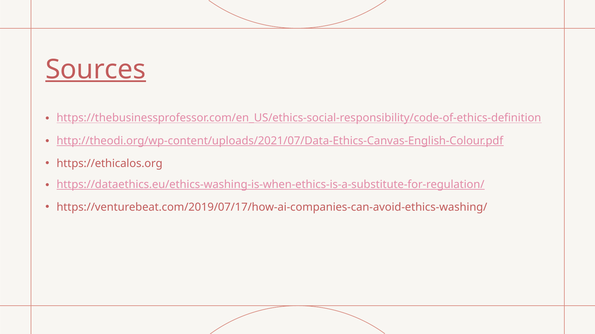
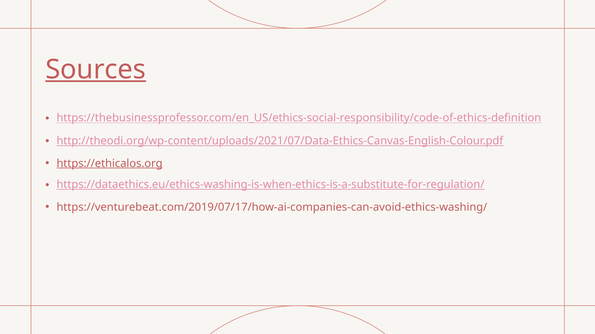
https://ethicalos.org underline: none -> present
